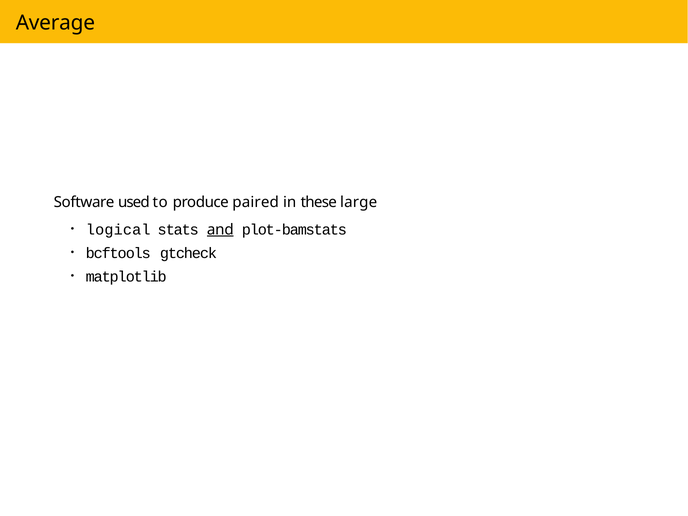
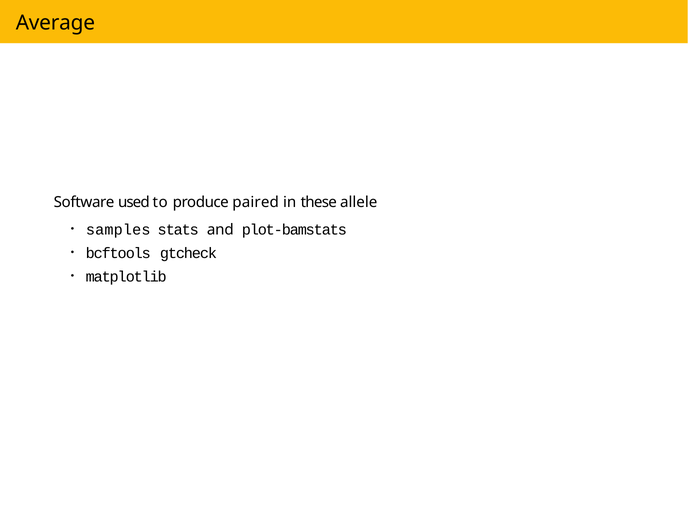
large: large -> allele
logical: logical -> samples
and underline: present -> none
